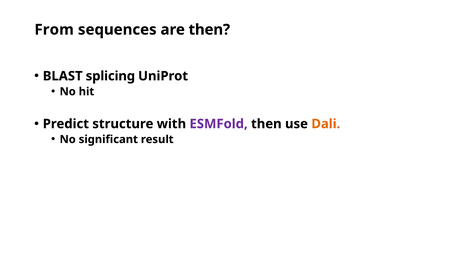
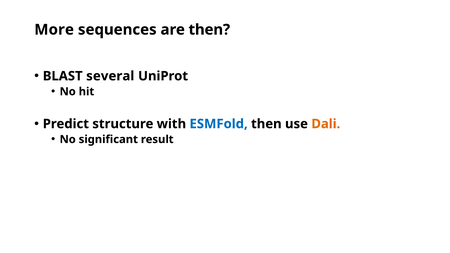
From: From -> More
splicing: splicing -> several
ESMFold colour: purple -> blue
